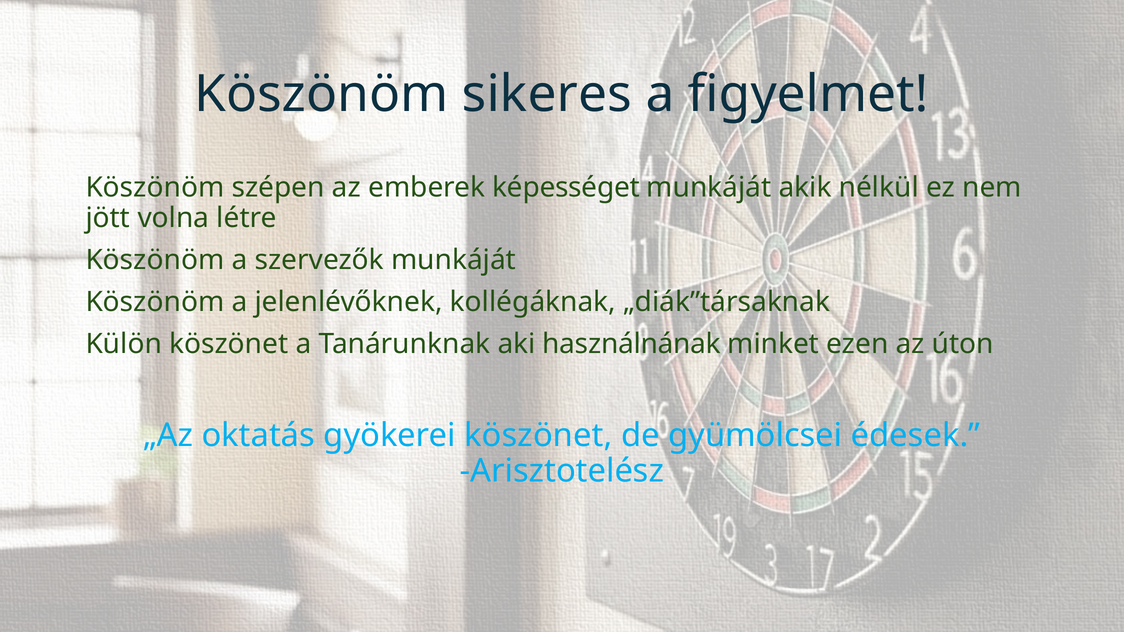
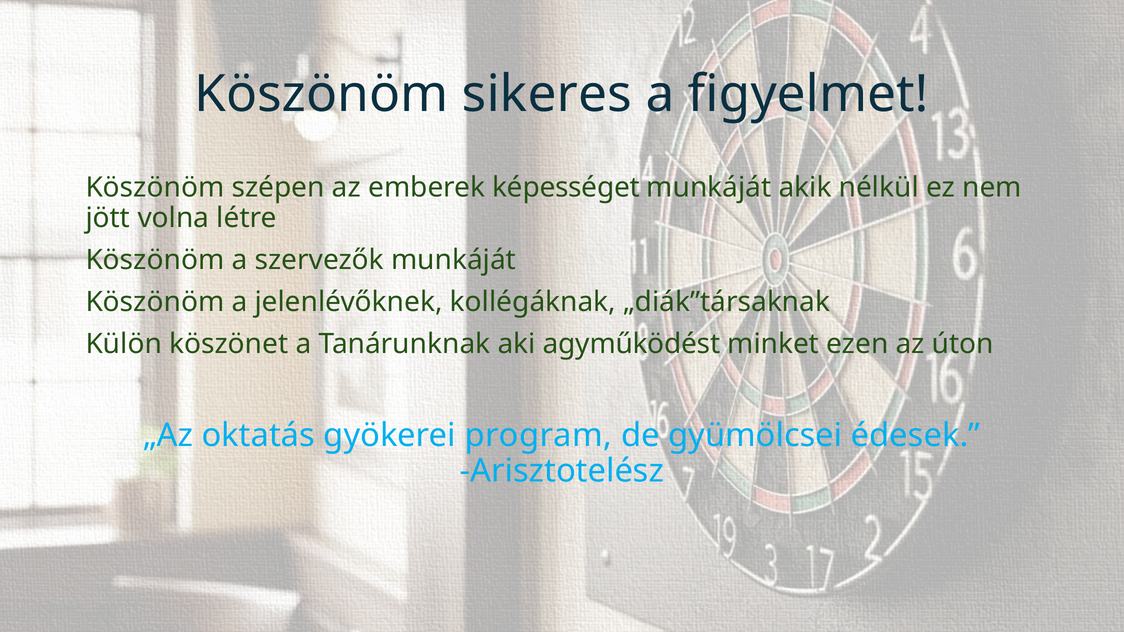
használnának: használnának -> agyműködést
gyökerei köszönet: köszönet -> program
